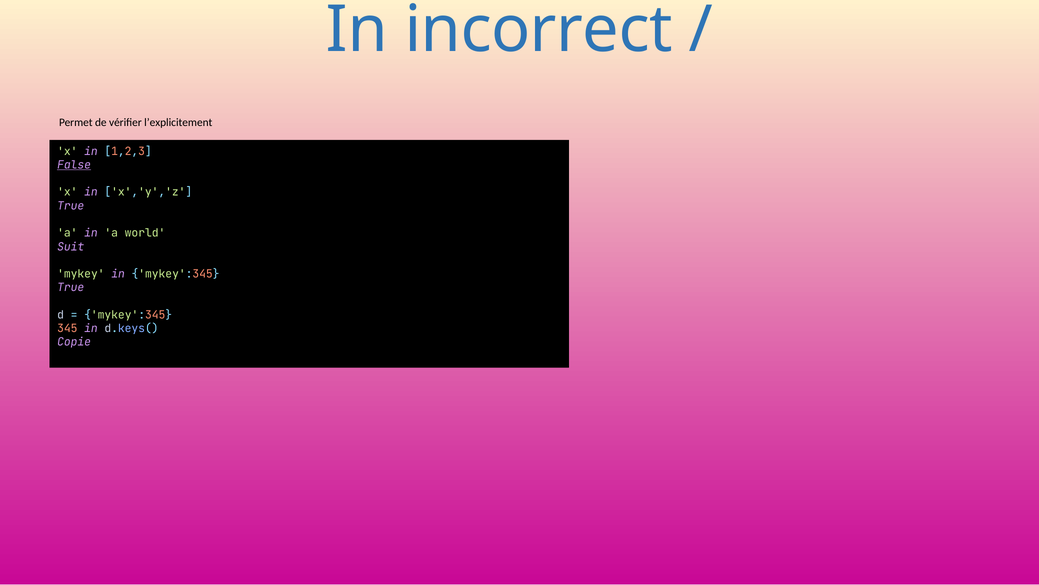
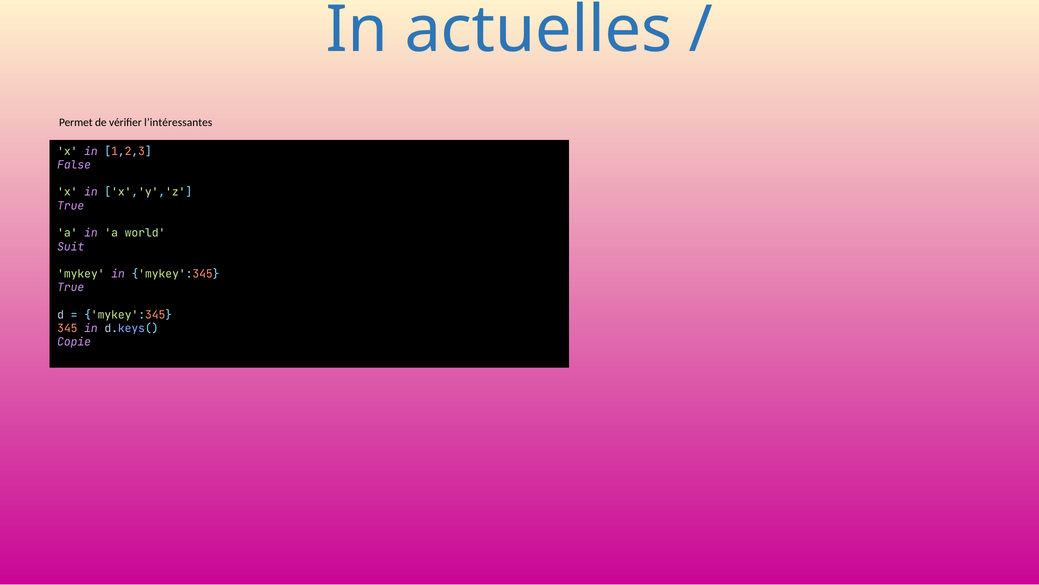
incorrect: incorrect -> actuelles
l’explicitement: l’explicitement -> l’intéressantes
False underline: present -> none
